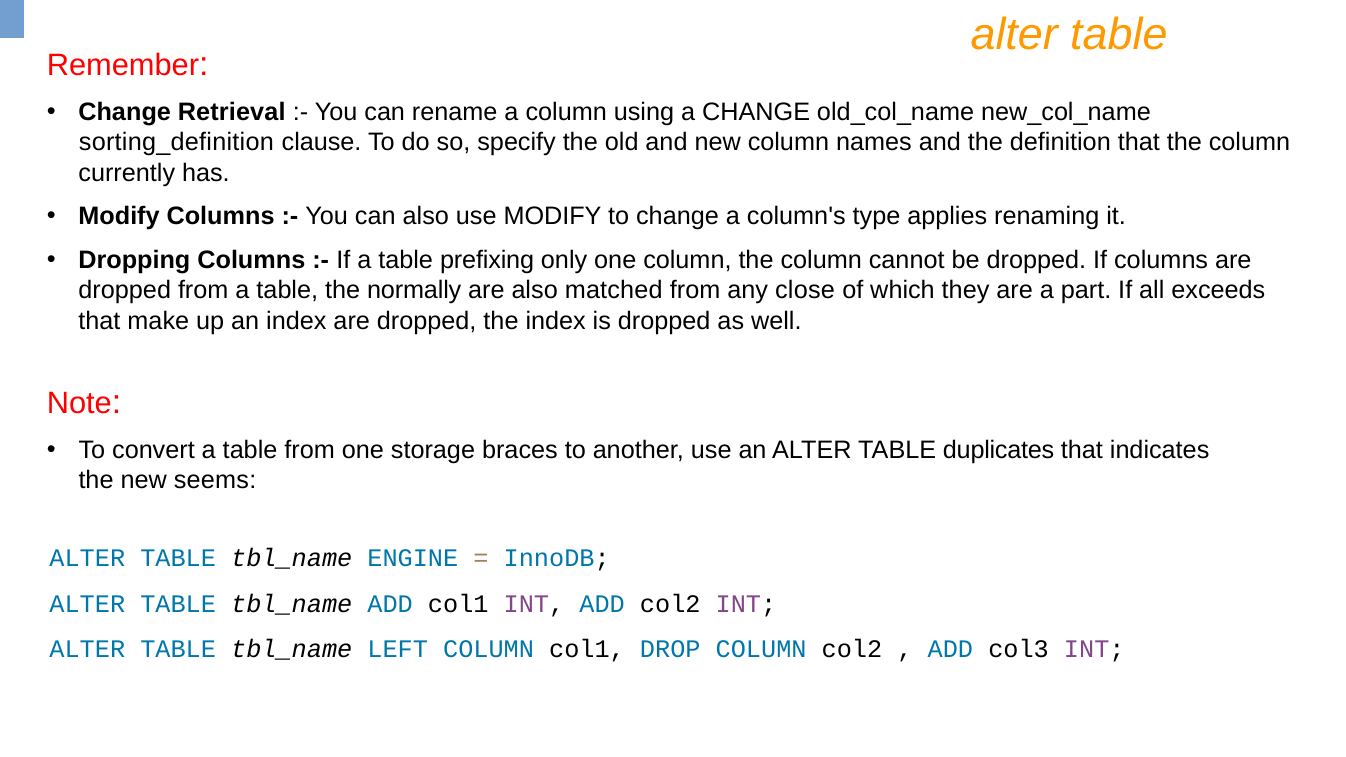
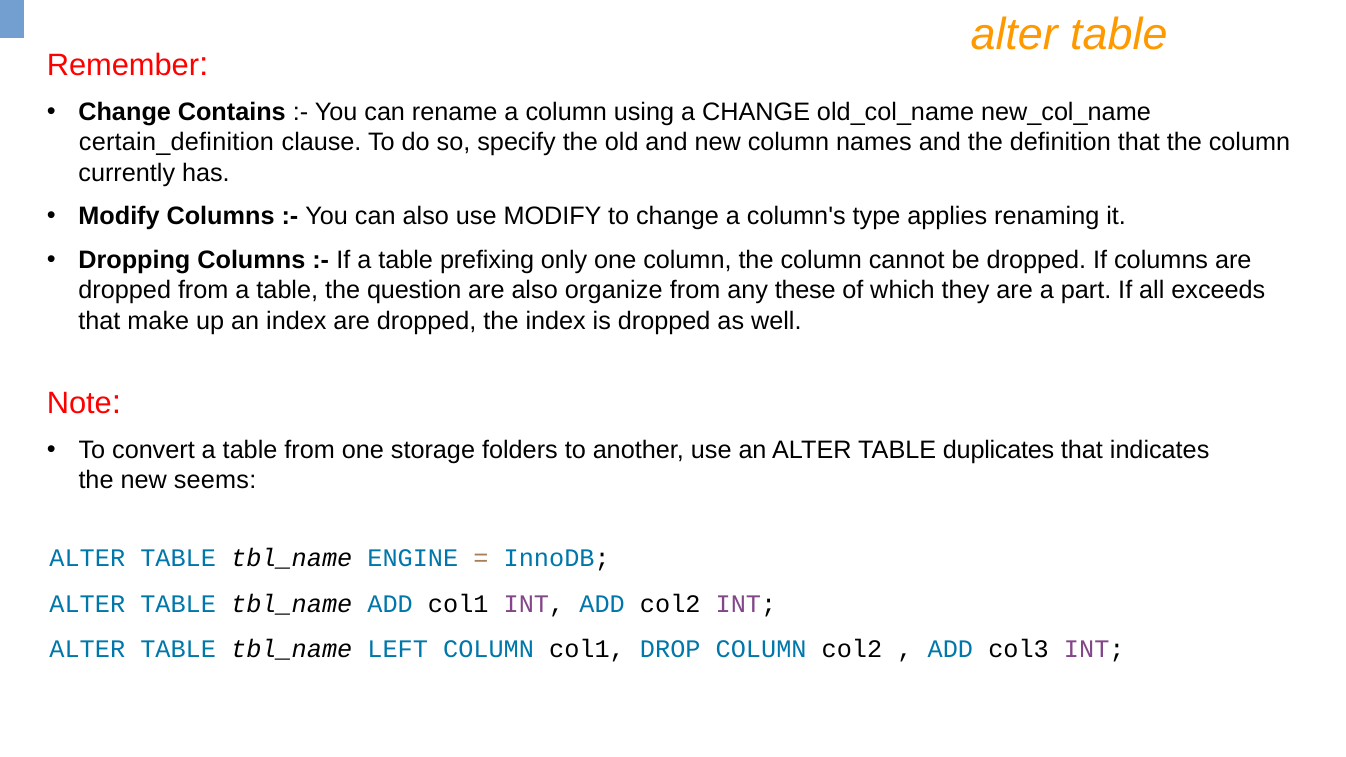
Retrieval: Retrieval -> Contains
sorting_definition: sorting_definition -> certain_definition
normally: normally -> question
matched: matched -> organize
close: close -> these
braces: braces -> folders
